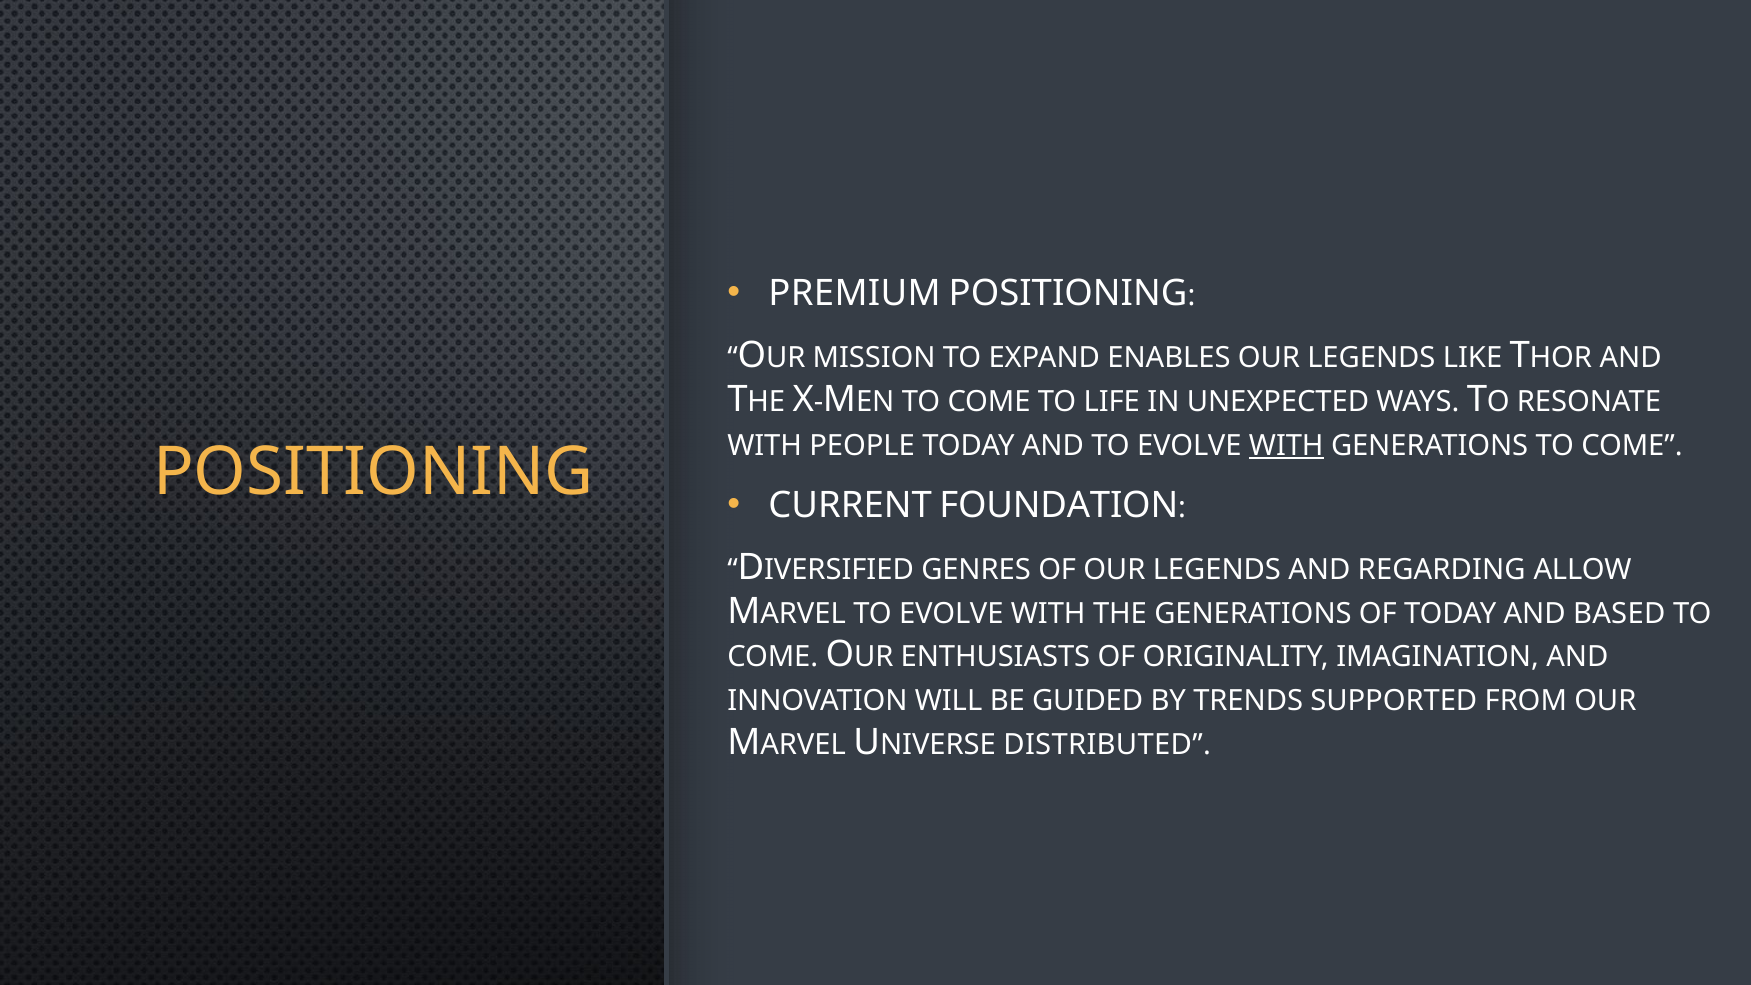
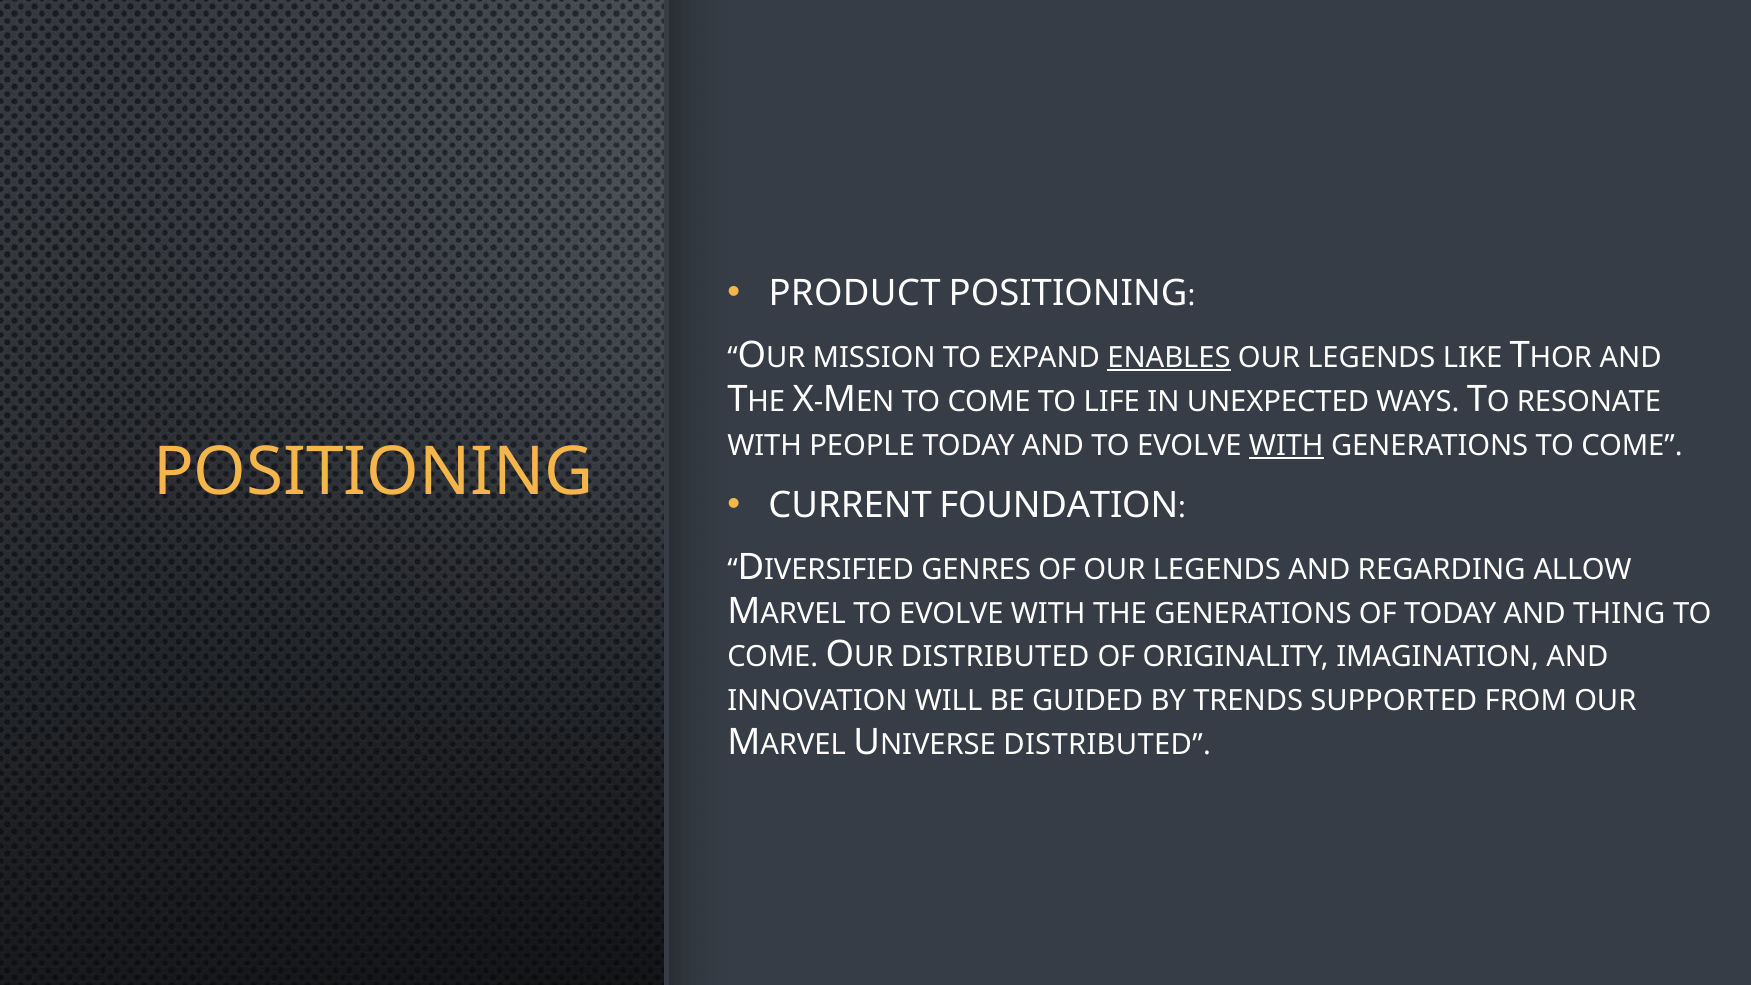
PREMIUM: PREMIUM -> PRODUCT
ENABLES underline: none -> present
BASED: BASED -> THING
ENTHUSIASTS at (995, 657): ENTHUSIASTS -> DISTRIBUTED
